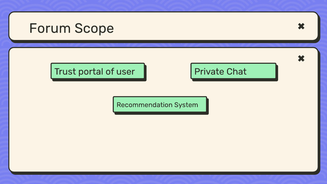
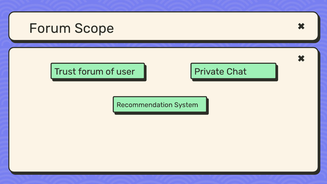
Trust portal: portal -> forum
